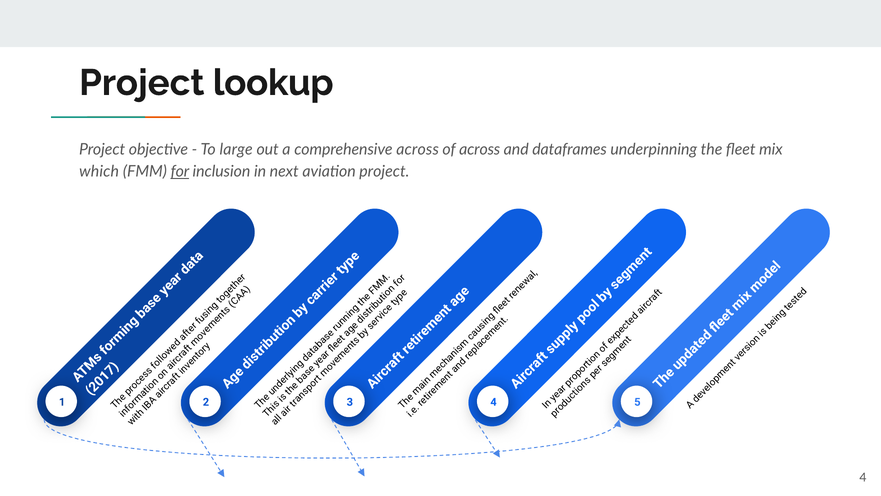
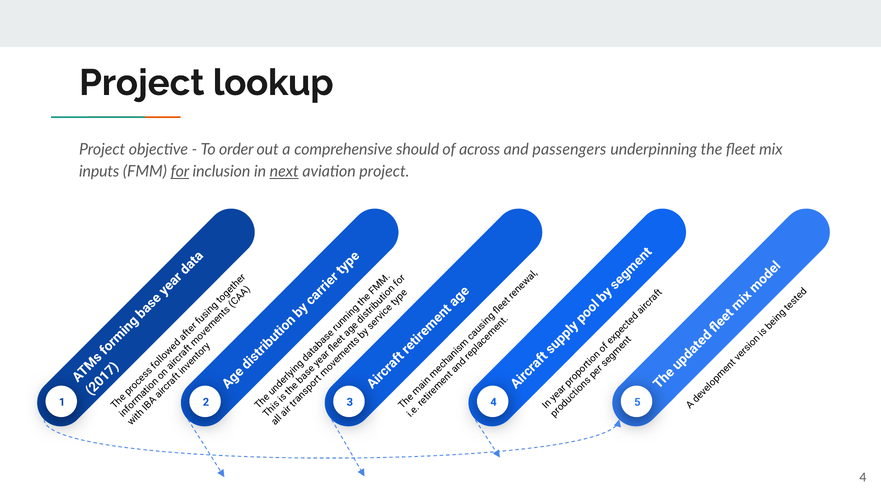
large: large -> order
comprehensive across: across -> should
dataframes: dataframes -> passengers
which: which -> inputs
next underline: none -> present
